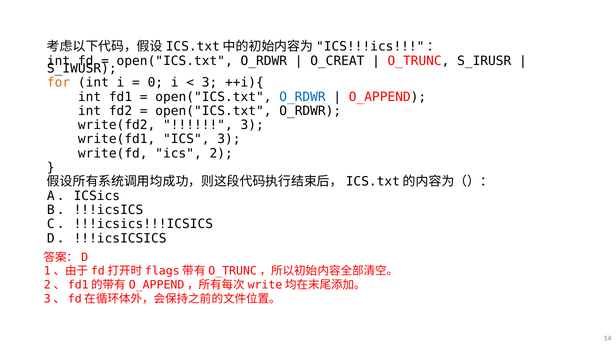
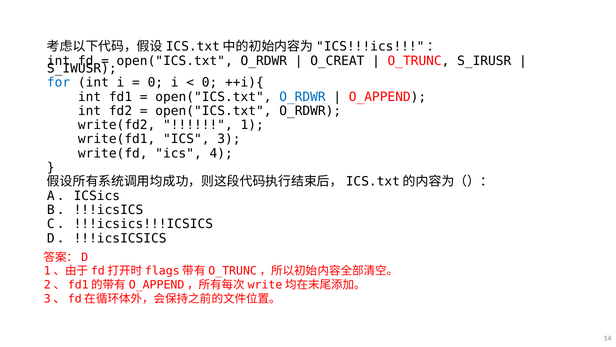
for colour: orange -> blue
3 at (210, 83): 3 -> 0
3 at (252, 125): 3 -> 1
2: 2 -> 4
